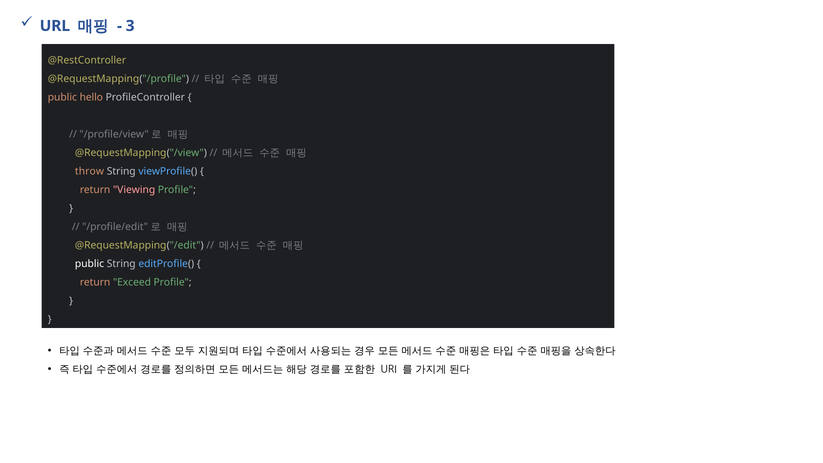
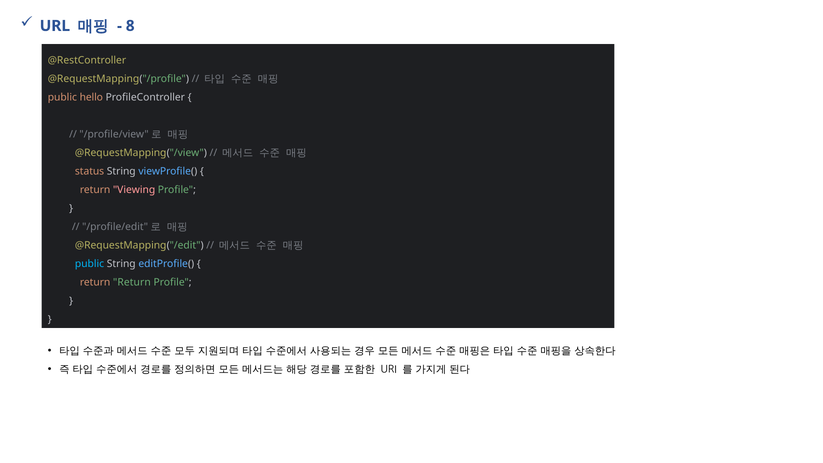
3: 3 -> 8
throw: throw -> status
public at (90, 264) colour: white -> light blue
return Exceed: Exceed -> Return
